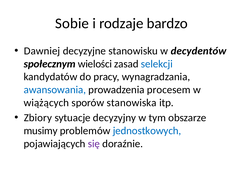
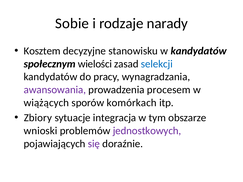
bardzo: bardzo -> narady
Dawniej: Dawniej -> Kosztem
w decydentów: decydentów -> kandydatów
awansowania colour: blue -> purple
stanowiska: stanowiska -> komórkach
decyzyjny: decyzyjny -> integracja
musimy: musimy -> wnioski
jednostkowych colour: blue -> purple
